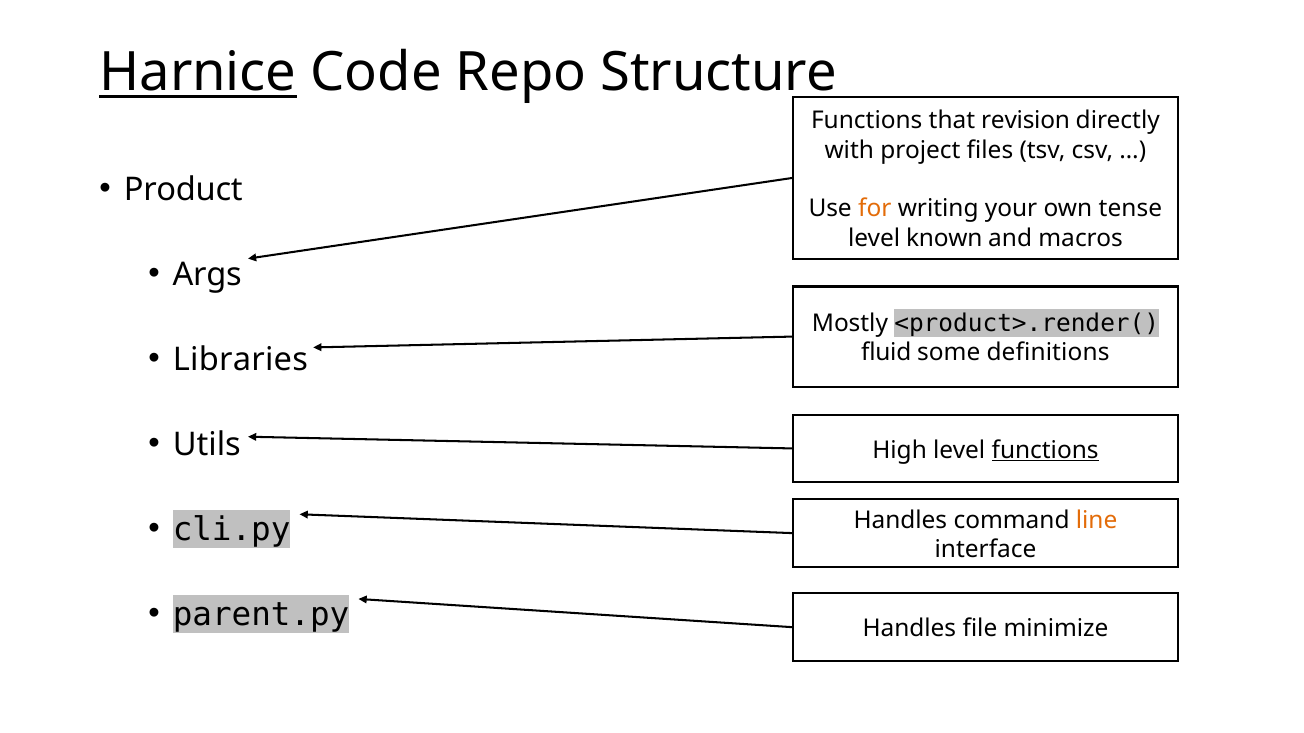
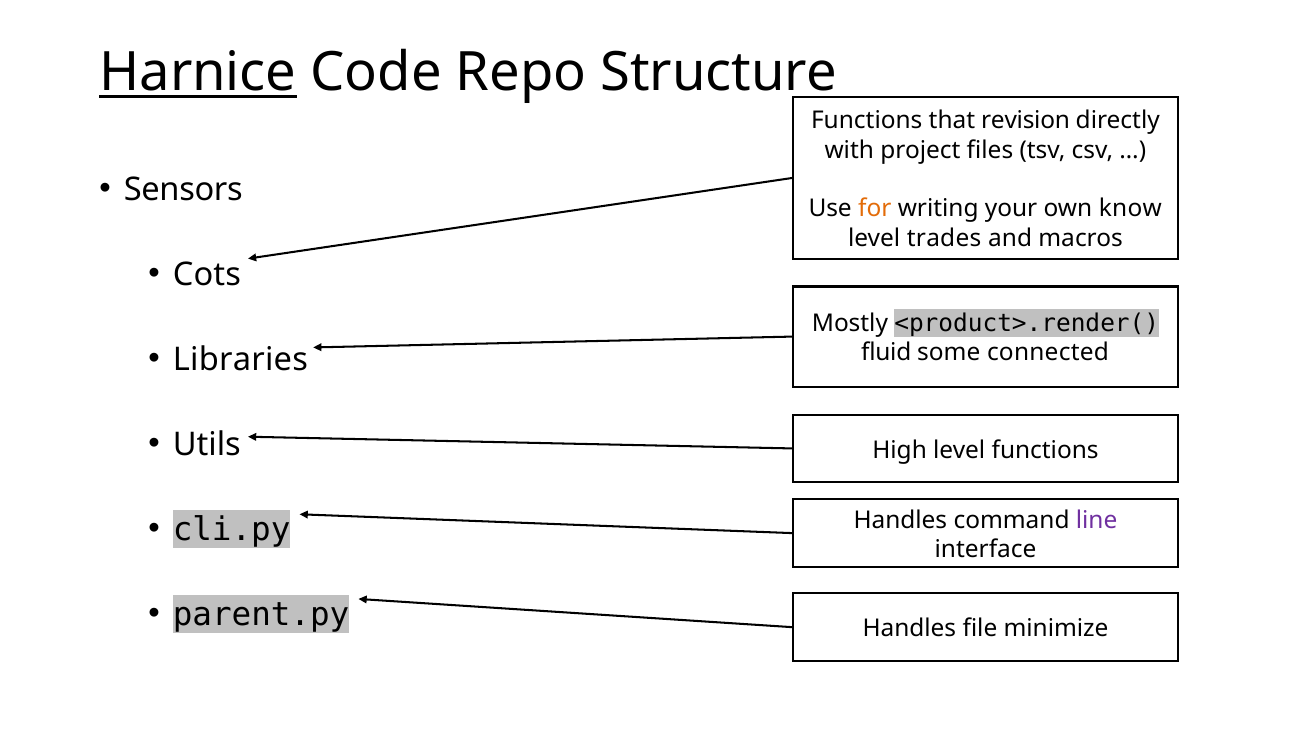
Product: Product -> Sensors
tense: tense -> know
known: known -> trades
Args: Args -> Cots
definitions: definitions -> connected
functions at (1045, 450) underline: present -> none
line colour: orange -> purple
